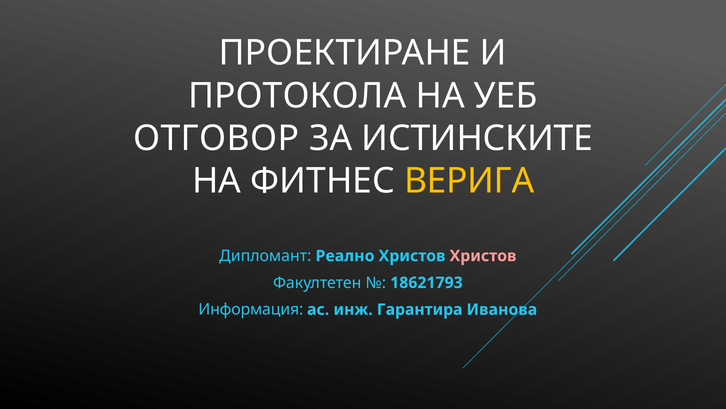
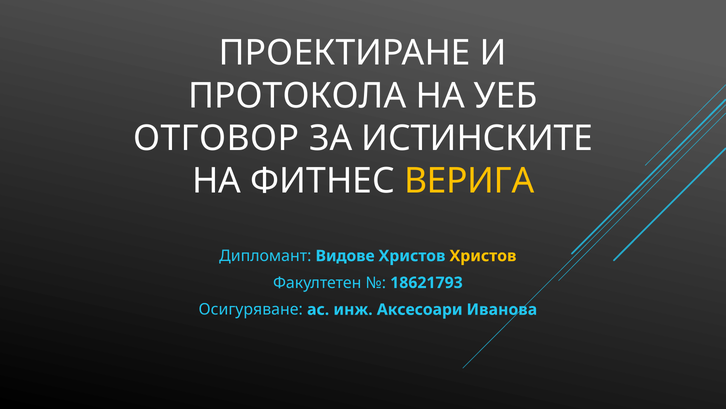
Реално: Реално -> Видове
Христов at (483, 256) colour: pink -> yellow
Информация: Информация -> Осигуряване
Гарантира: Гарантира -> Аксесоари
